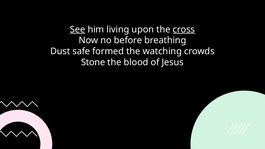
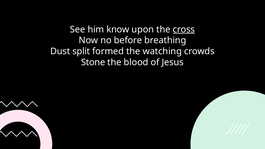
See underline: present -> none
living: living -> know
safe: safe -> split
